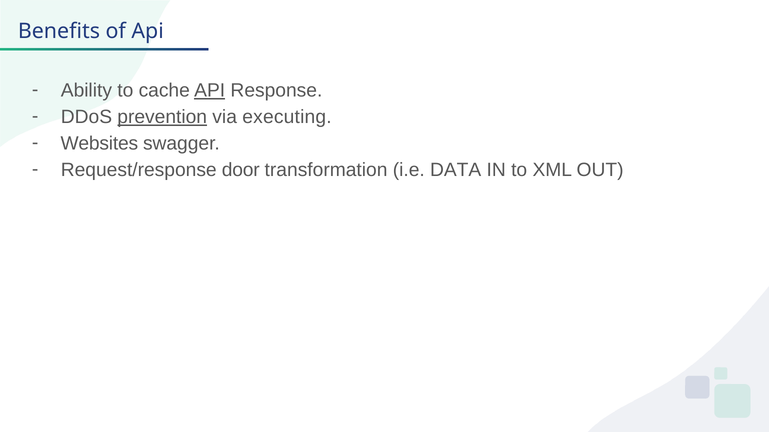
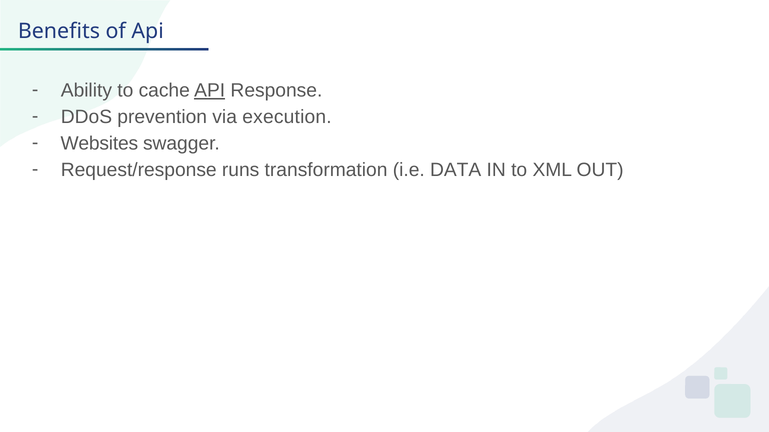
prevention underline: present -> none
executing: executing -> execution
door: door -> runs
